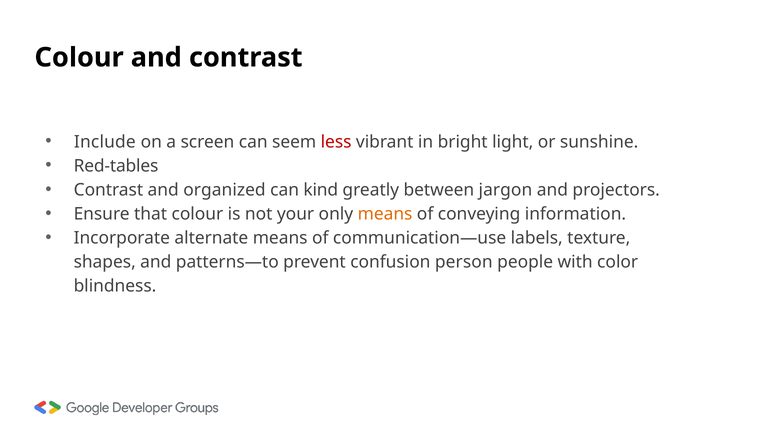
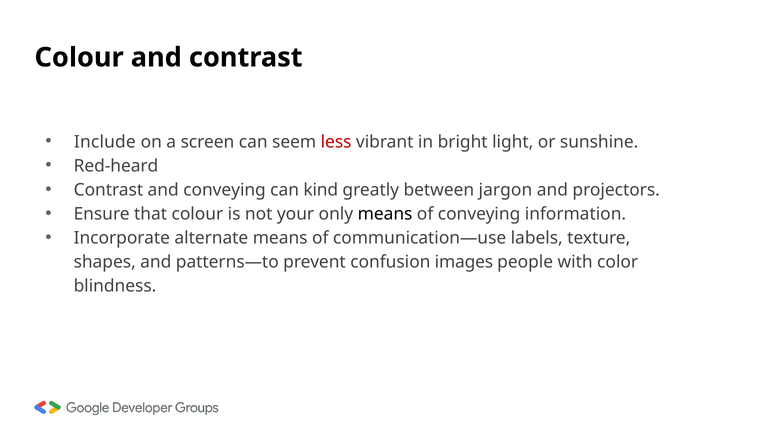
Red-tables: Red-tables -> Red-heard
and organized: organized -> conveying
means at (385, 214) colour: orange -> black
person: person -> images
